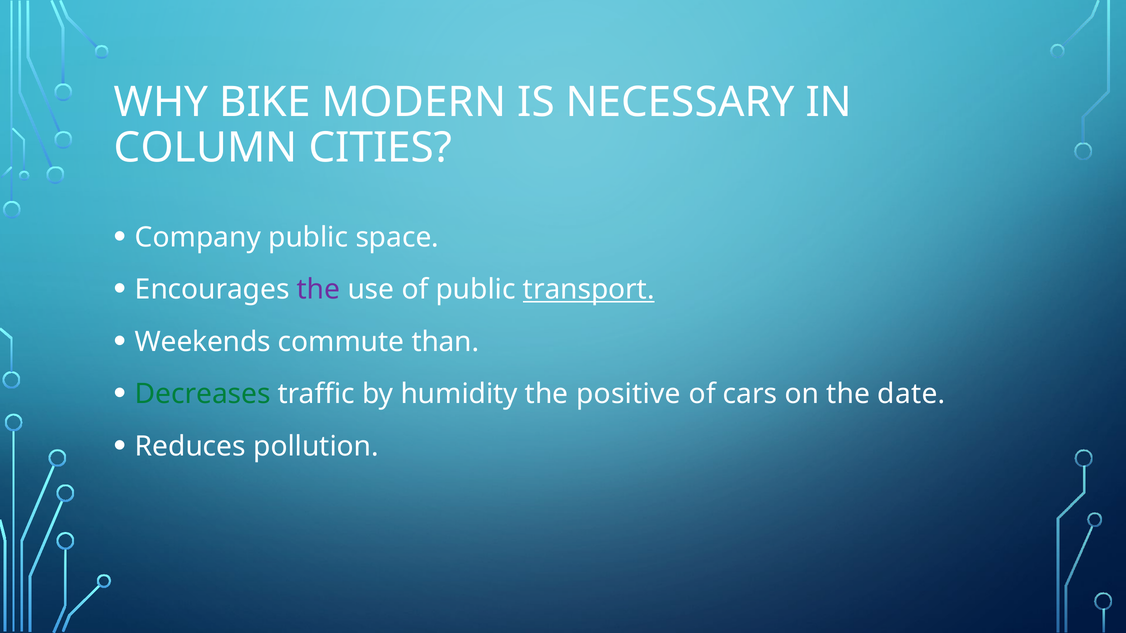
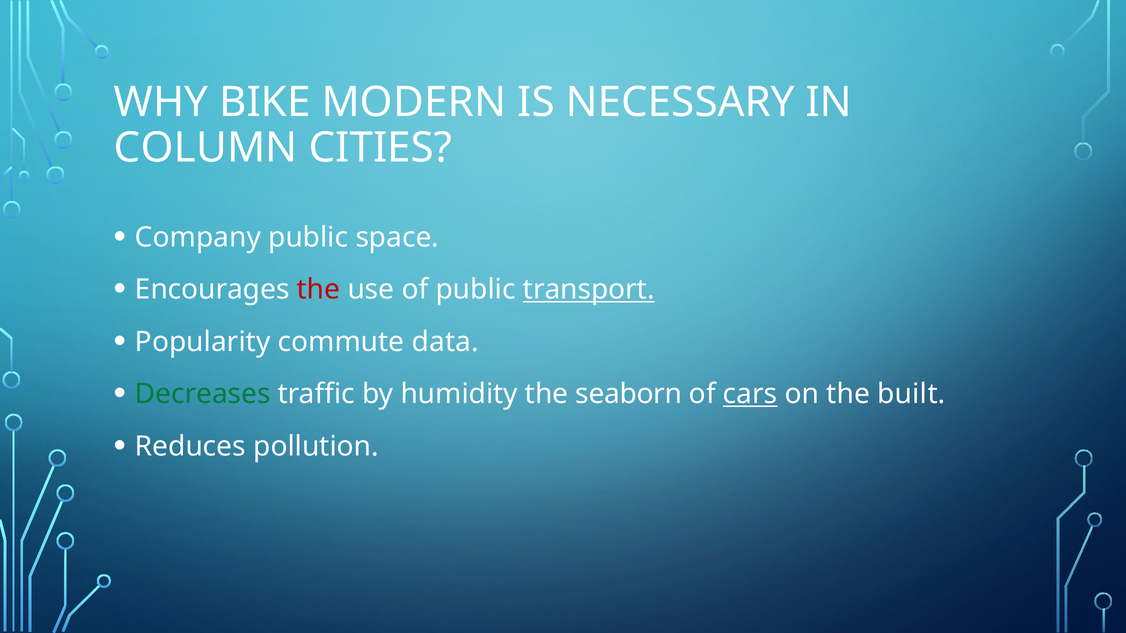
the at (318, 290) colour: purple -> red
Weekends: Weekends -> Popularity
than: than -> data
positive: positive -> seaborn
cars underline: none -> present
date: date -> built
